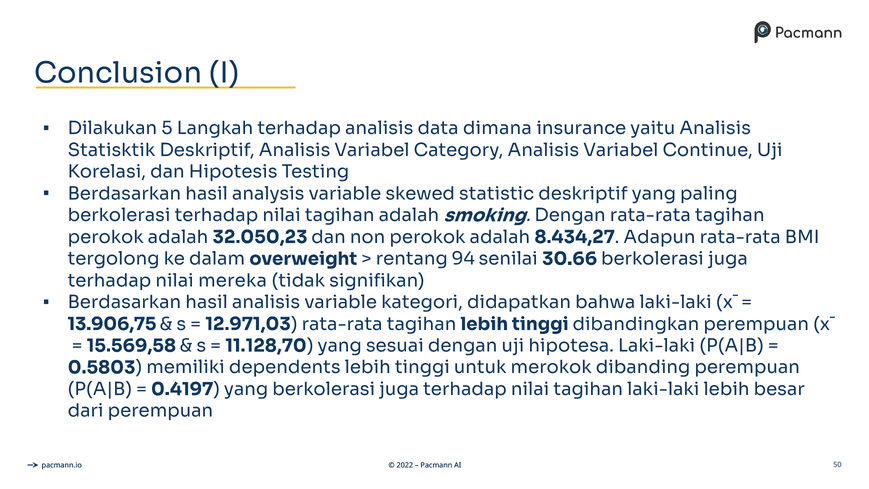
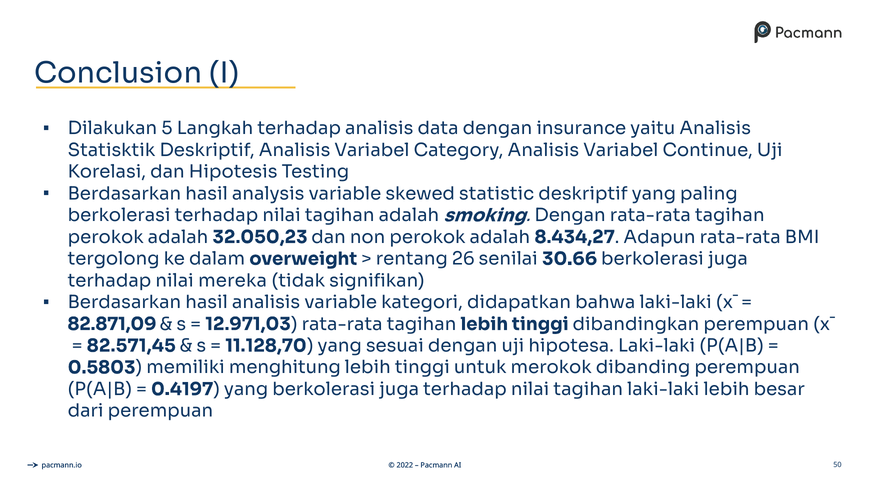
data dimana: dimana -> dengan
94: 94 -> 26
13.906,75: 13.906,75 -> 82.871,09
15.569,58: 15.569,58 -> 82.571,45
dependents: dependents -> menghitung
